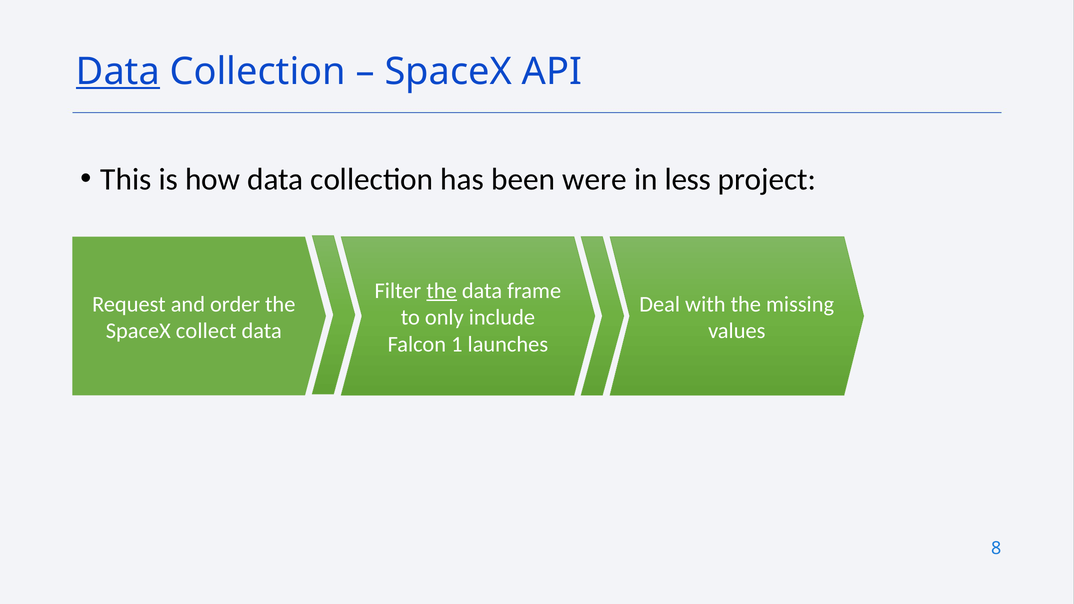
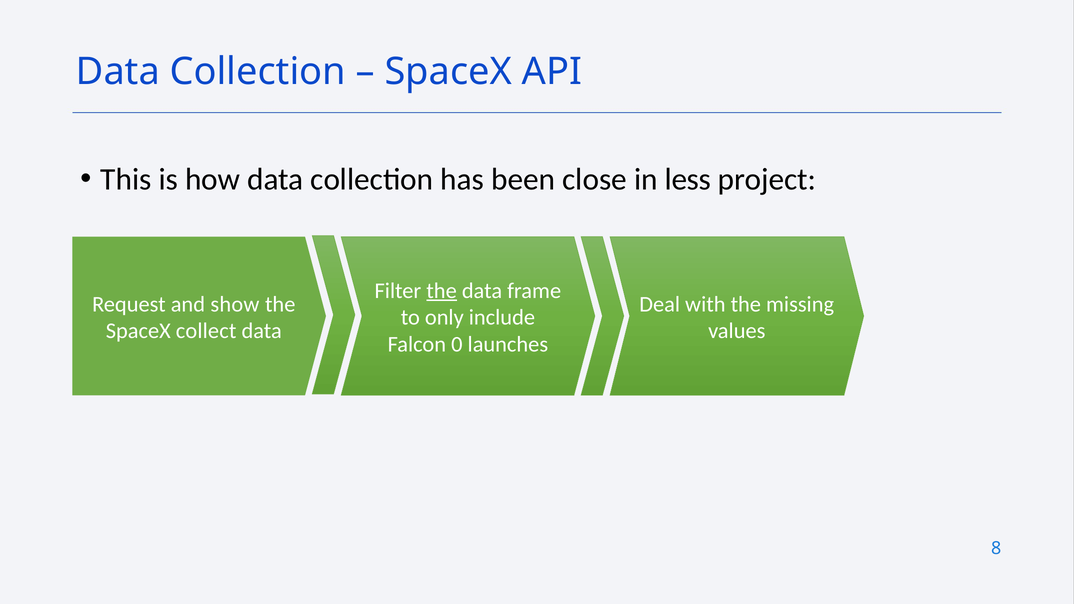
Data at (118, 72) underline: present -> none
were: were -> close
order: order -> show
1: 1 -> 0
